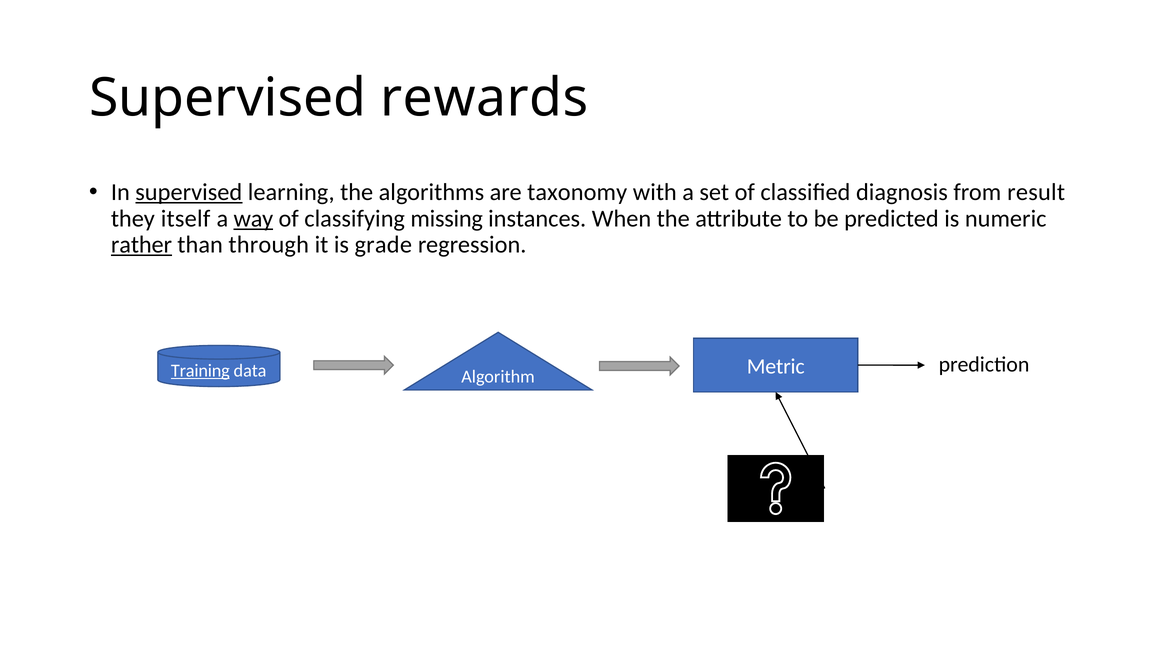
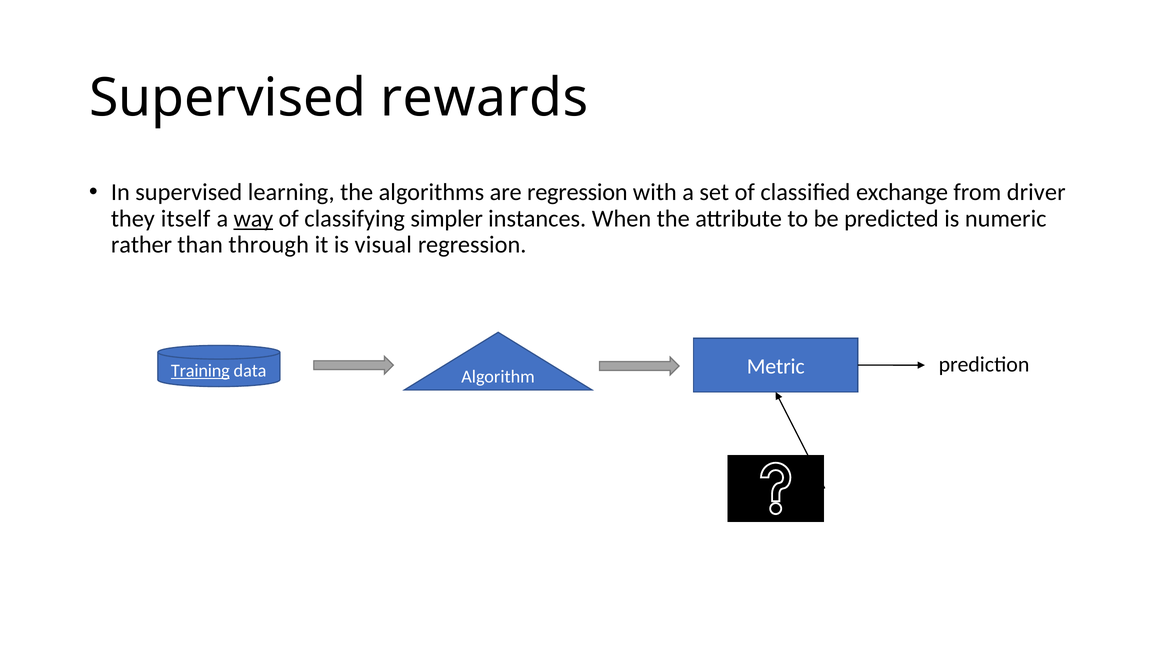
supervised at (189, 192) underline: present -> none
are taxonomy: taxonomy -> regression
diagnosis: diagnosis -> exchange
result: result -> driver
missing: missing -> simpler
rather underline: present -> none
grade: grade -> visual
